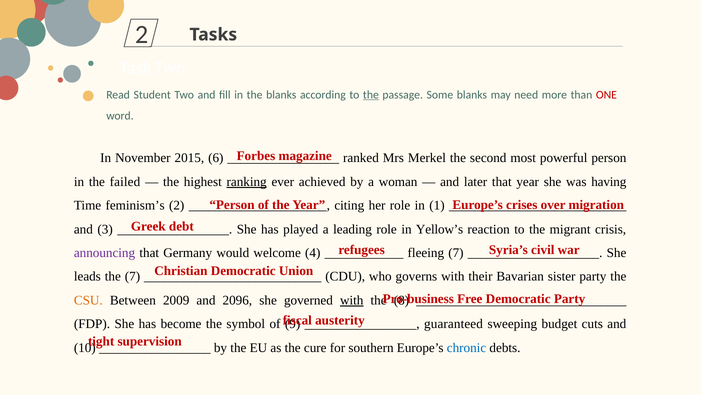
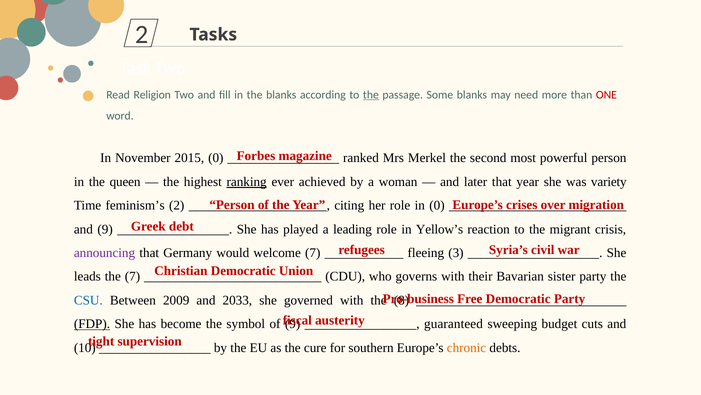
Student: Student -> Religion
2015 6: 6 -> 0
failed: failed -> queen
having: having -> variety
in 1: 1 -> 0
and 3: 3 -> 9
welcome 4: 4 -> 7
fleeing 7: 7 -> 3
CSU colour: orange -> blue
2096: 2096 -> 2033
with at (352, 300) underline: present -> none
FDP underline: none -> present
chronic colour: blue -> orange
